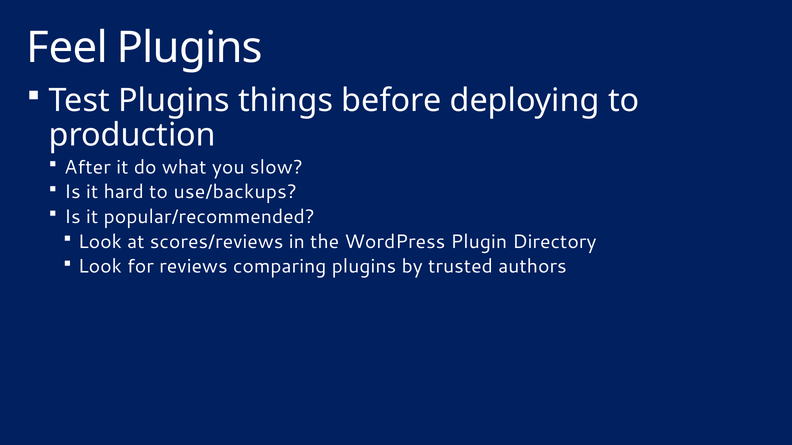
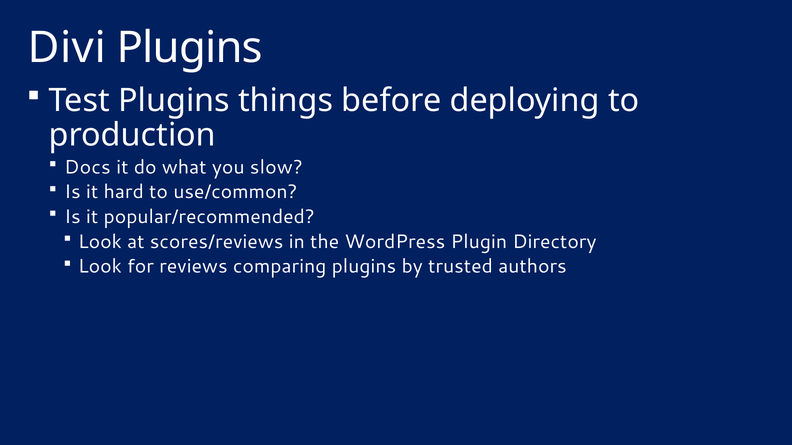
Feel: Feel -> Divi
After: After -> Docs
use/backups: use/backups -> use/common
